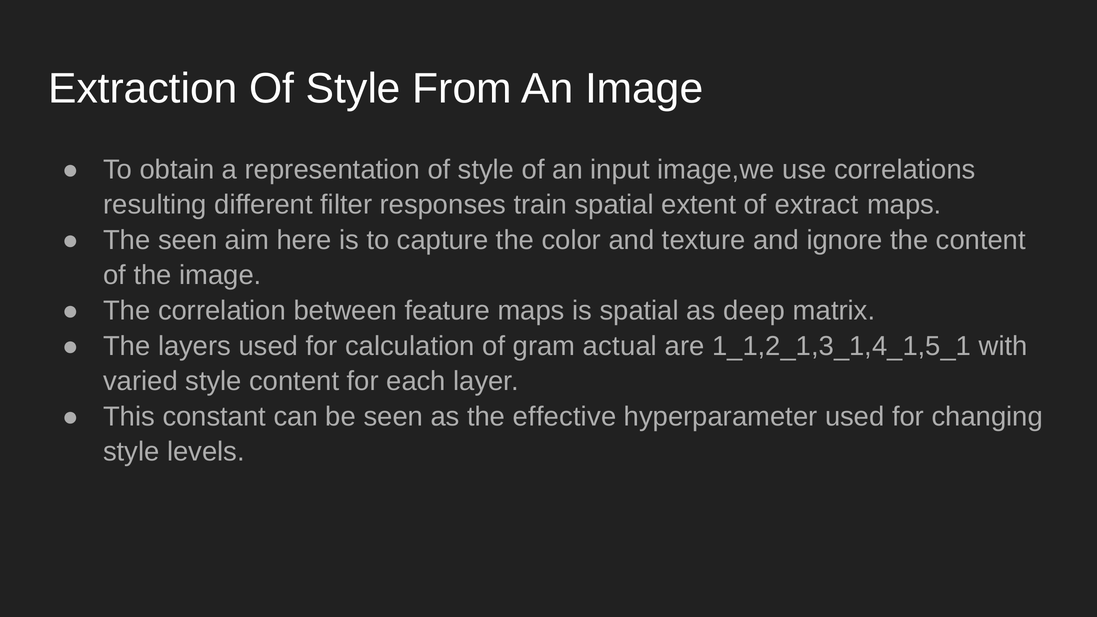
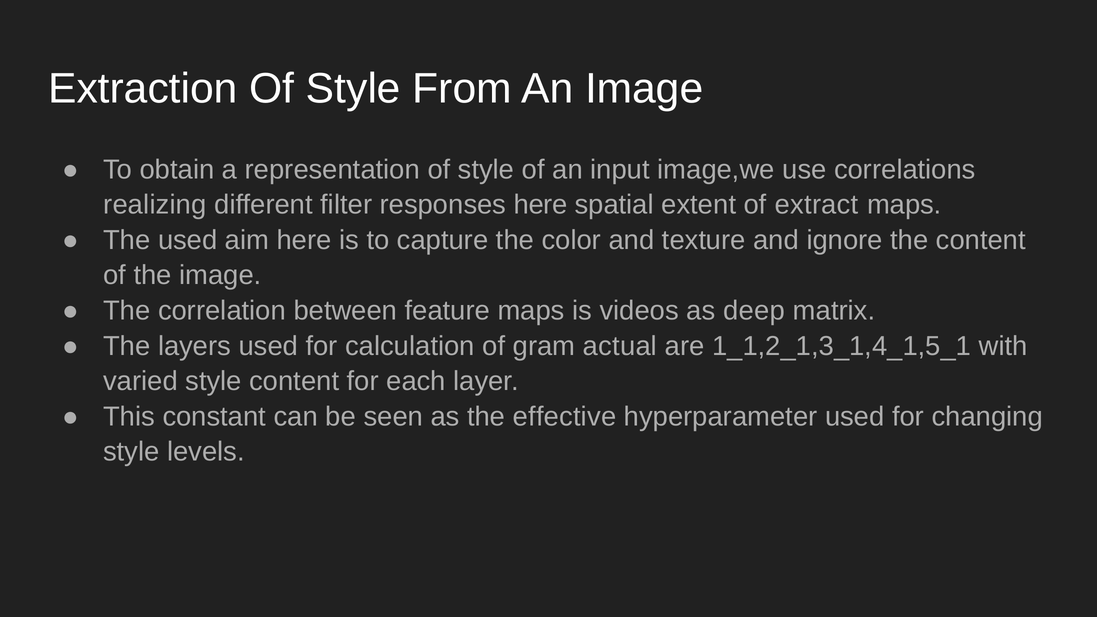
resulting: resulting -> realizing
responses train: train -> here
The seen: seen -> used
is spatial: spatial -> videos
